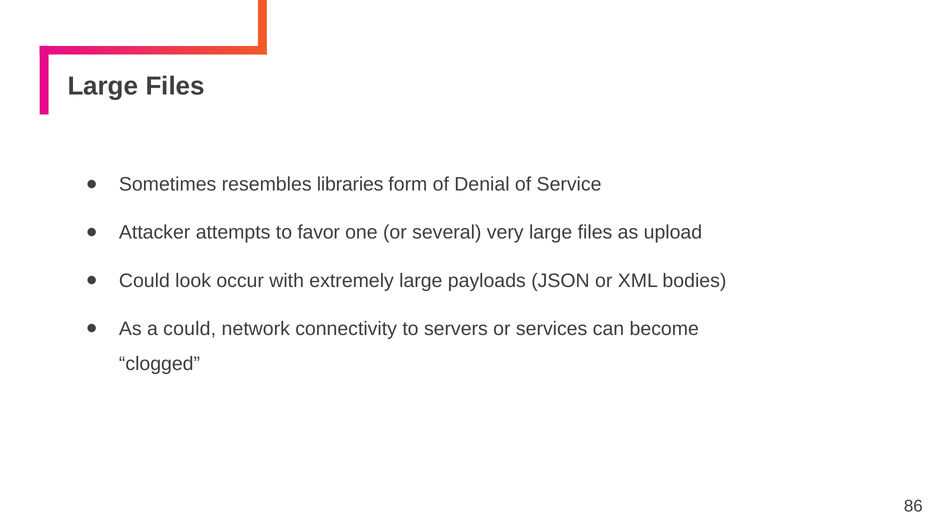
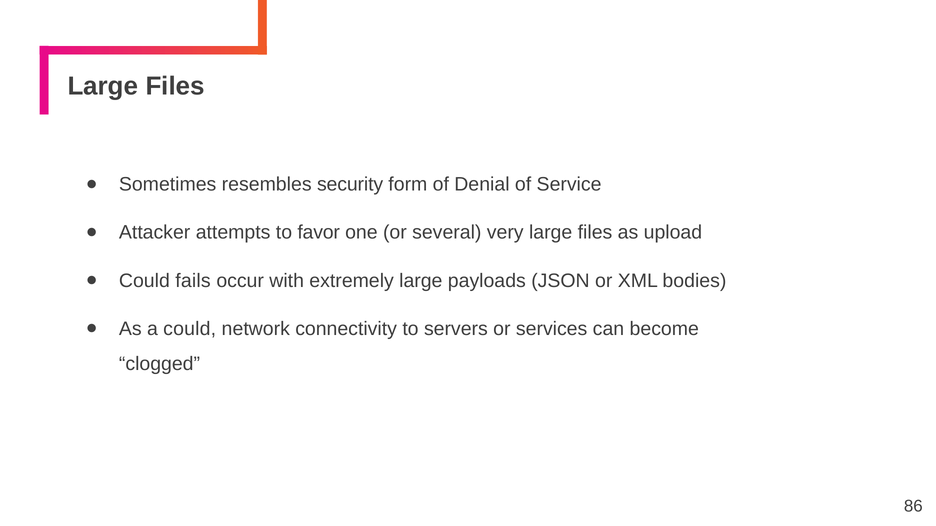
libraries: libraries -> security
look: look -> fails
